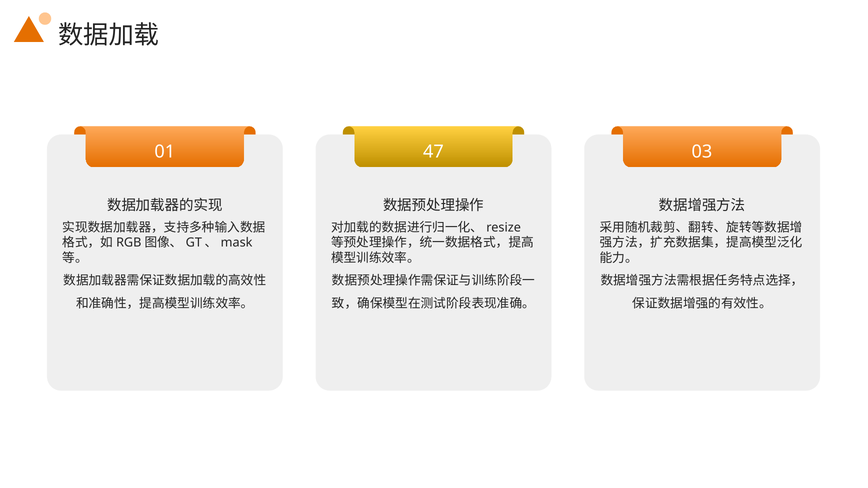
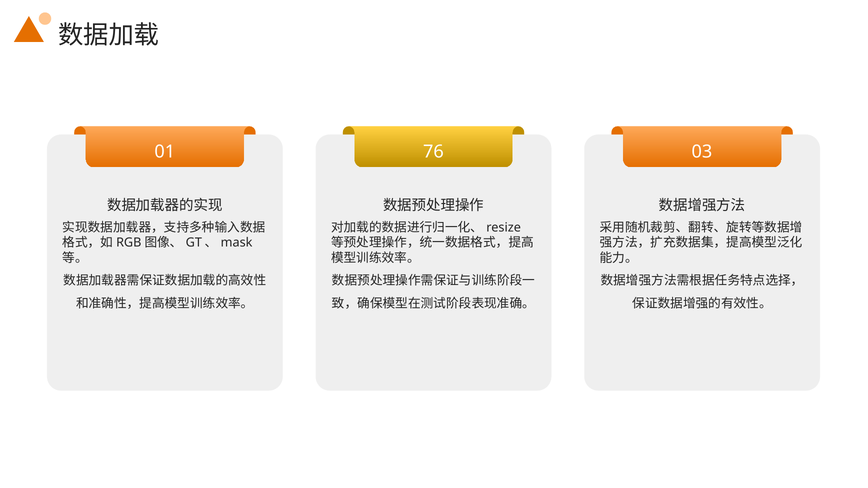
47: 47 -> 76
